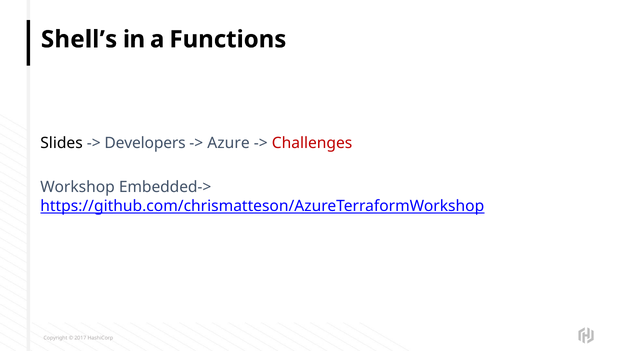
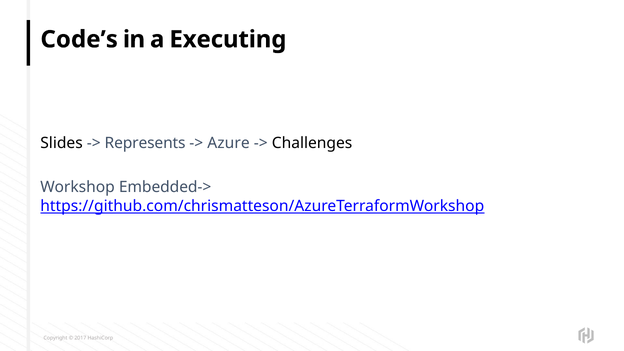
Shell’s: Shell’s -> Code’s
Functions: Functions -> Executing
Developers: Developers -> Represents
Challenges colour: red -> black
